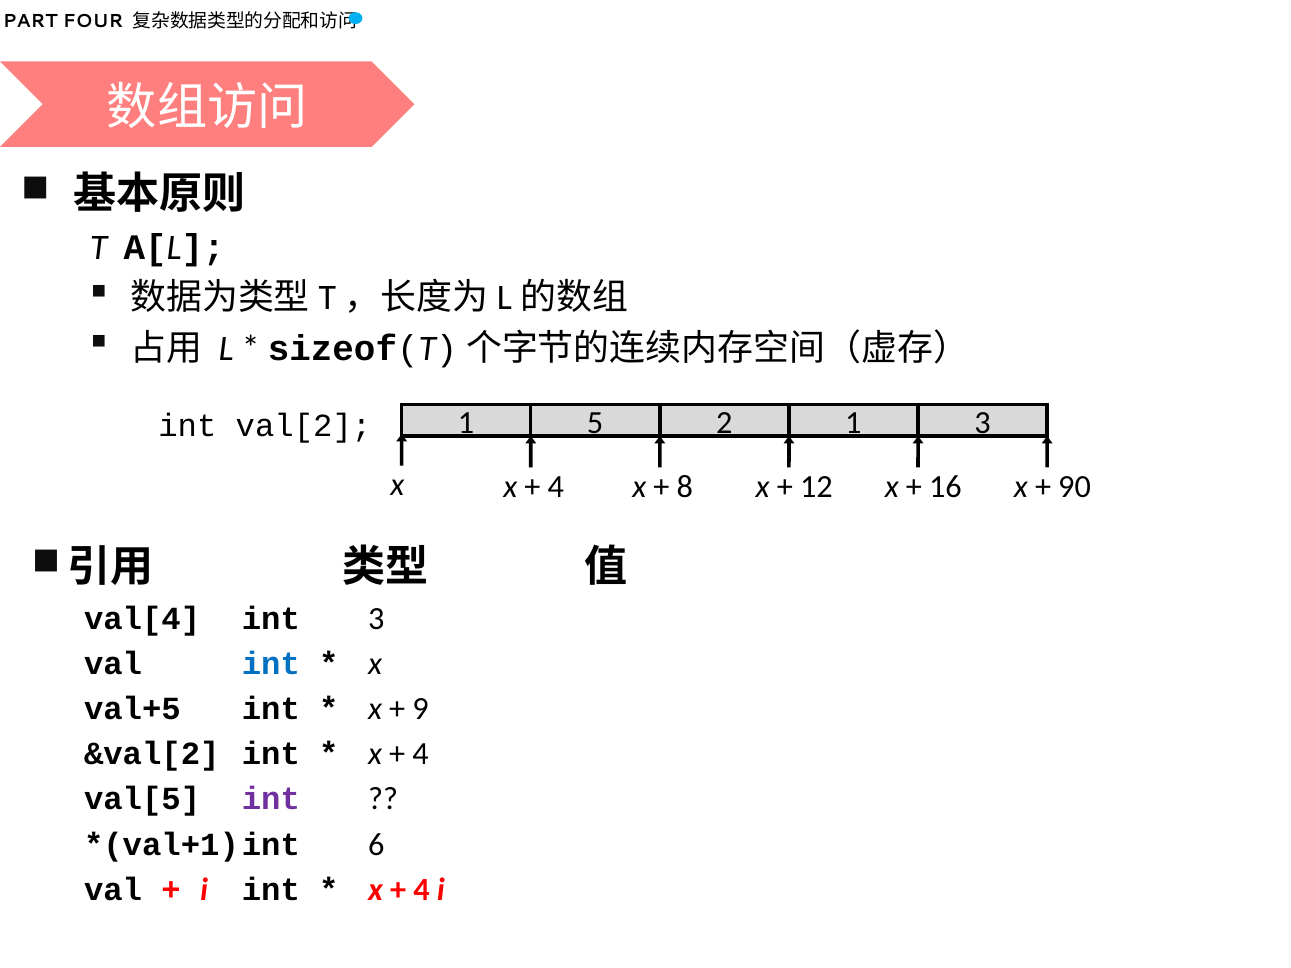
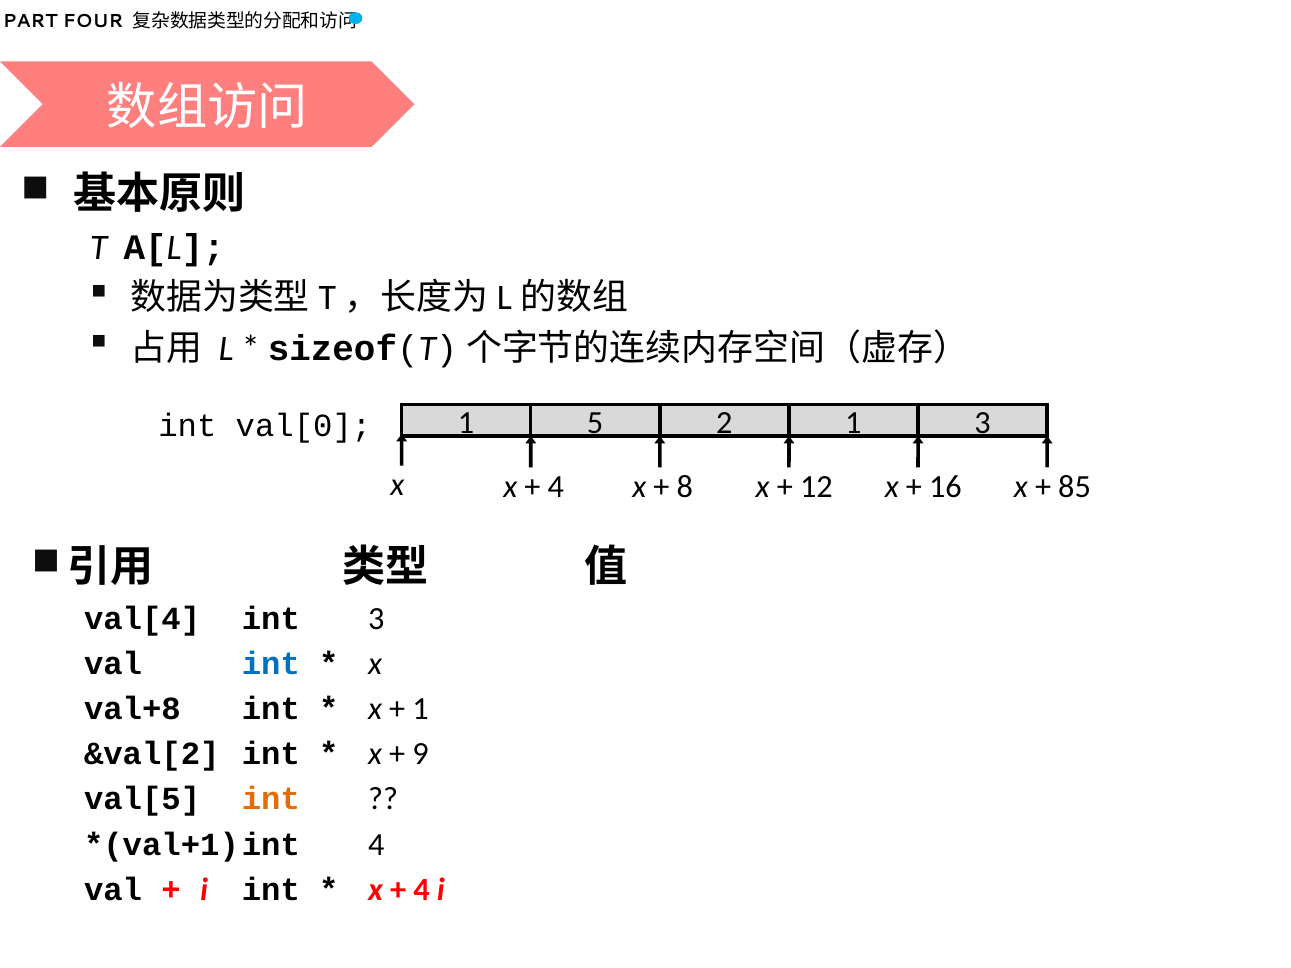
val[2: val[2 -> val[0
90: 90 -> 85
val+5: val+5 -> val+8
9 at (421, 709): 9 -> 1
4 at (421, 754): 4 -> 9
int at (271, 799) colour: purple -> orange
6 at (376, 845): 6 -> 4
